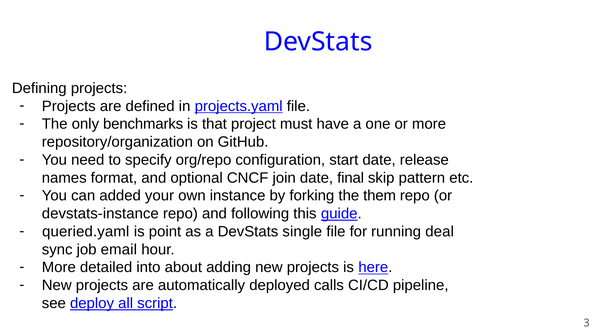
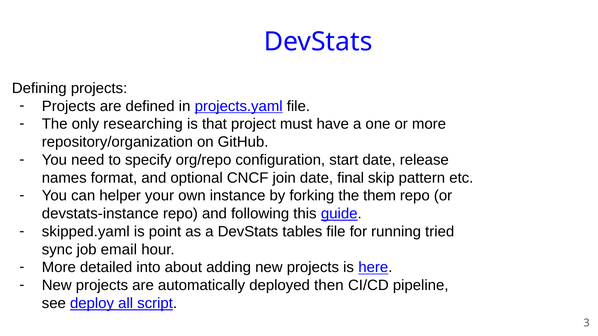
benchmarks: benchmarks -> researching
added: added -> helper
queried.yaml: queried.yaml -> skipped.yaml
single: single -> tables
deal: deal -> tried
calls: calls -> then
